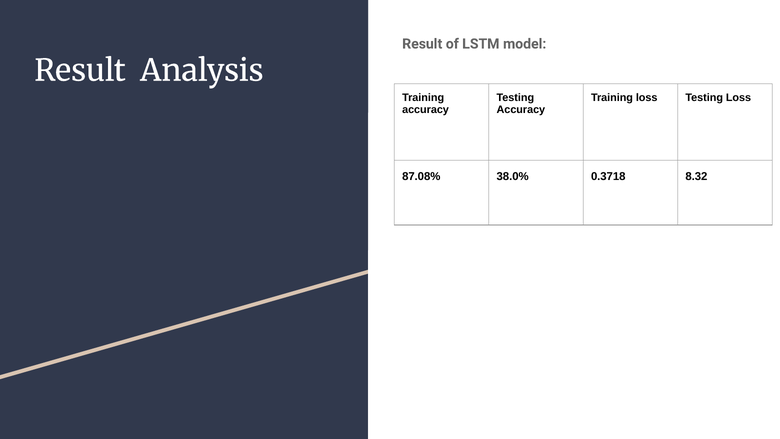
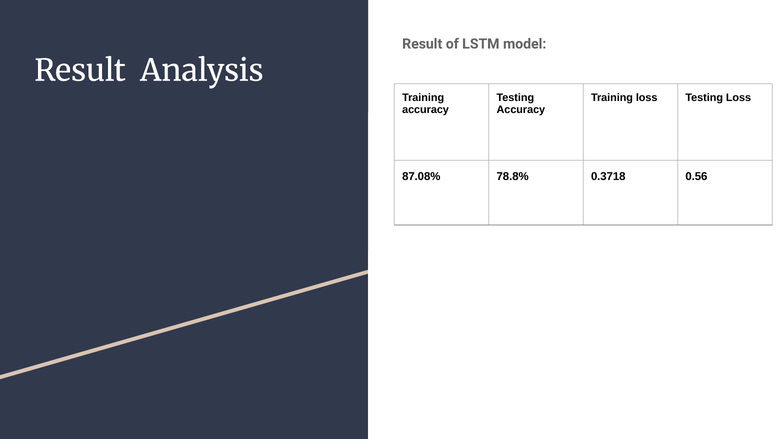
38.0%: 38.0% -> 78.8%
8.32: 8.32 -> 0.56
